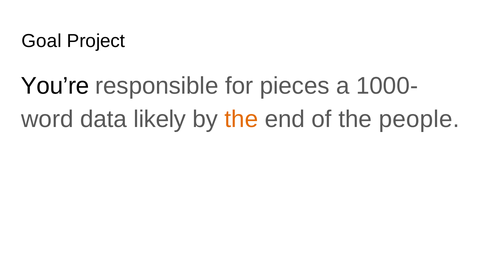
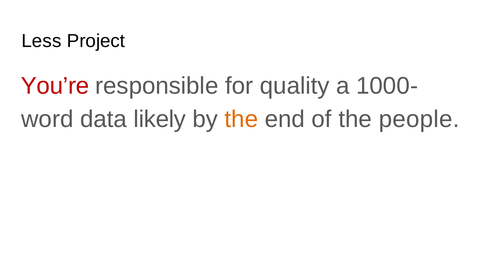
Goal: Goal -> Less
You’re colour: black -> red
pieces: pieces -> quality
